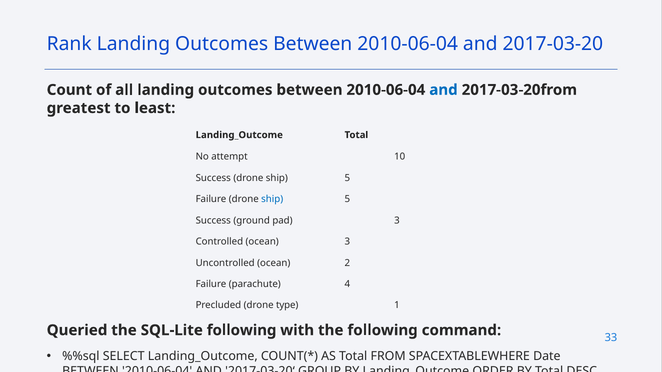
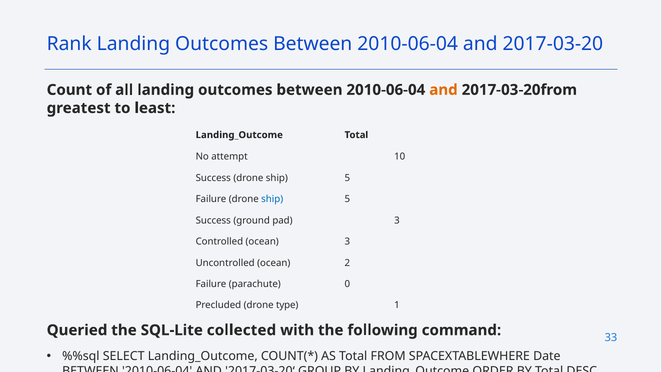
and at (443, 90) colour: blue -> orange
4: 4 -> 0
SQL-Lite following: following -> collected
